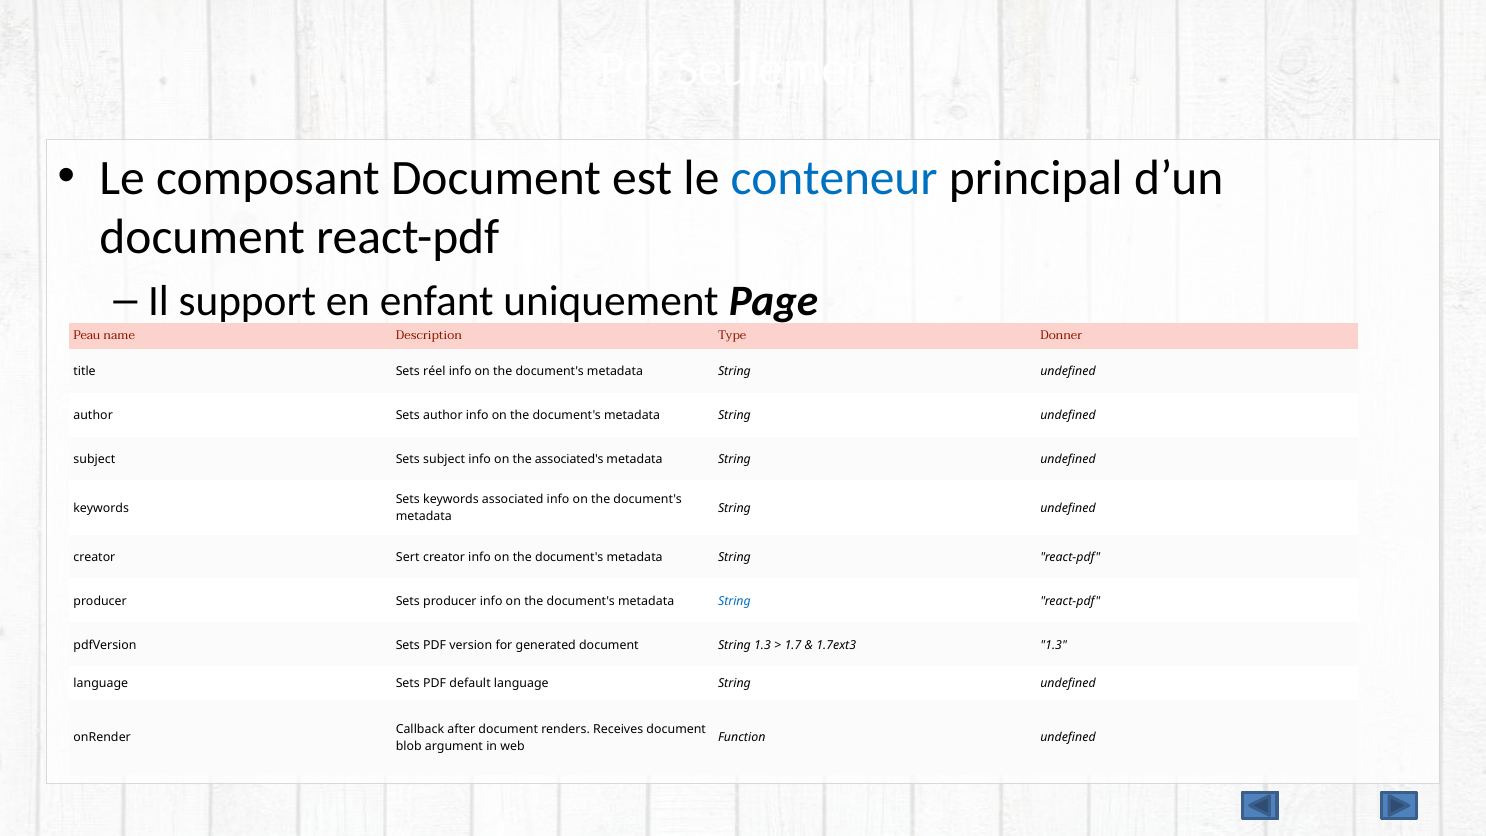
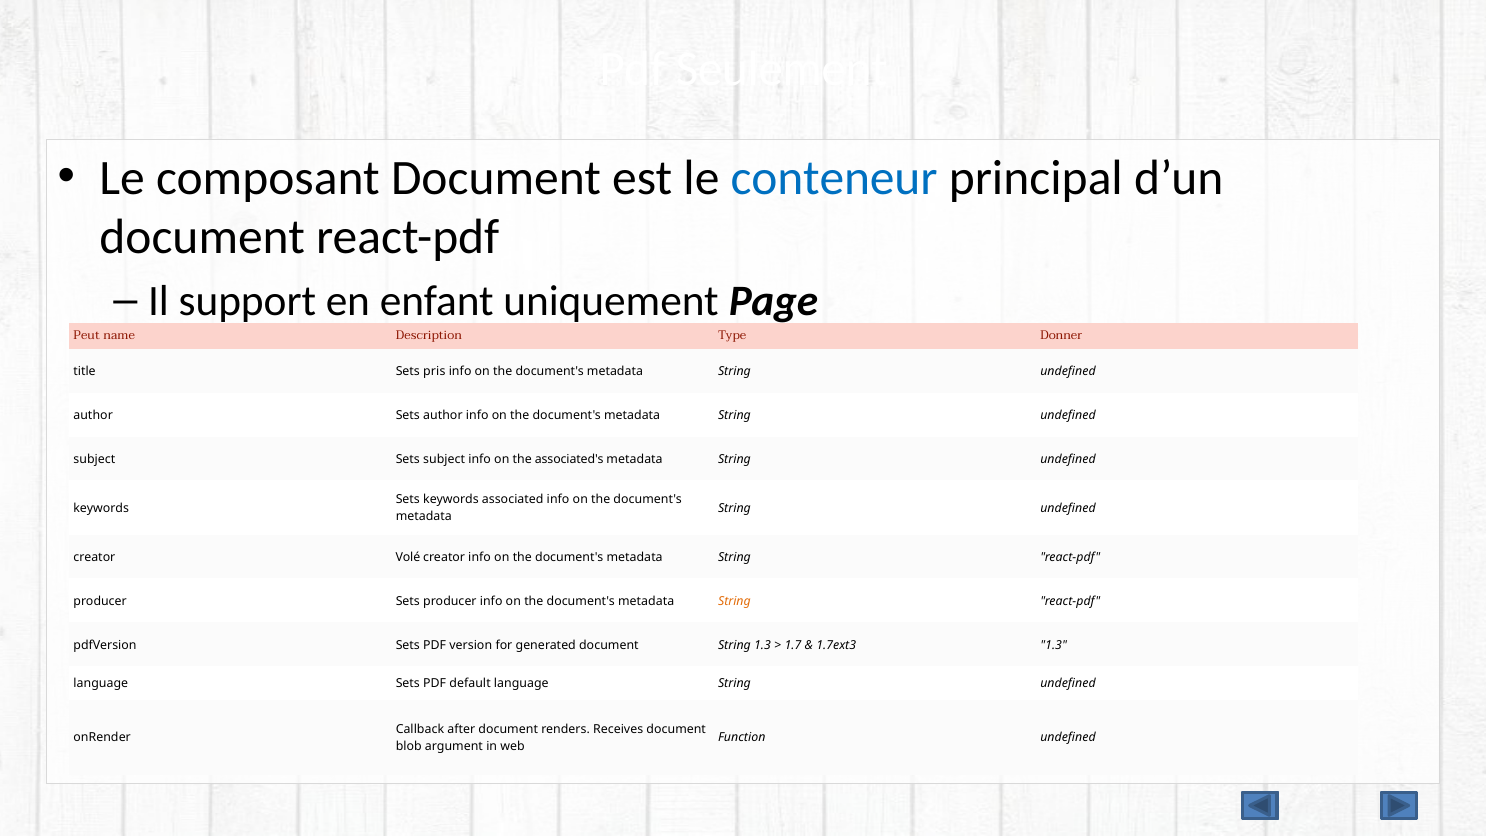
Peau: Peau -> Peut
réel: réel -> pris
Sert: Sert -> Volé
String at (734, 601) colour: blue -> orange
